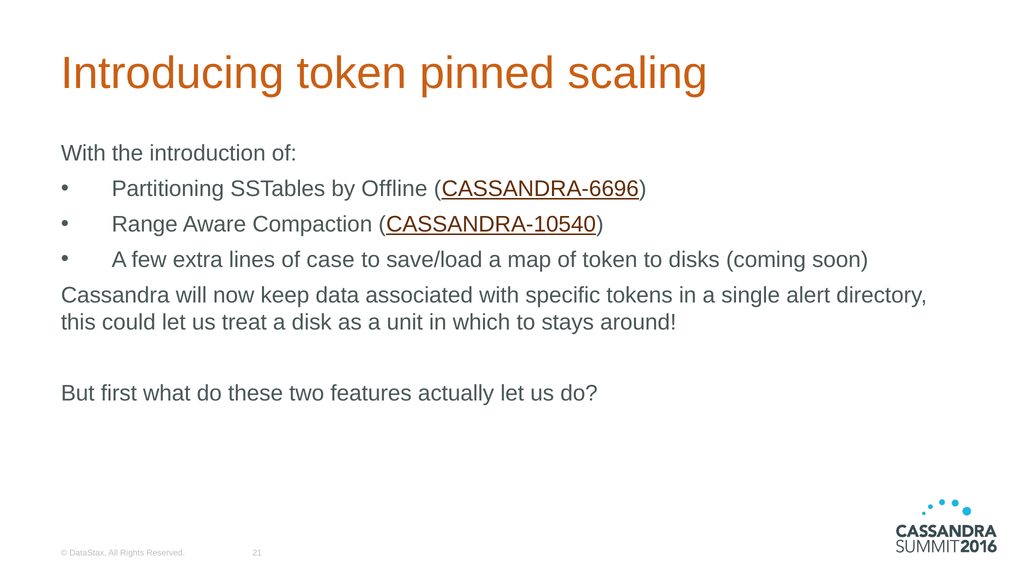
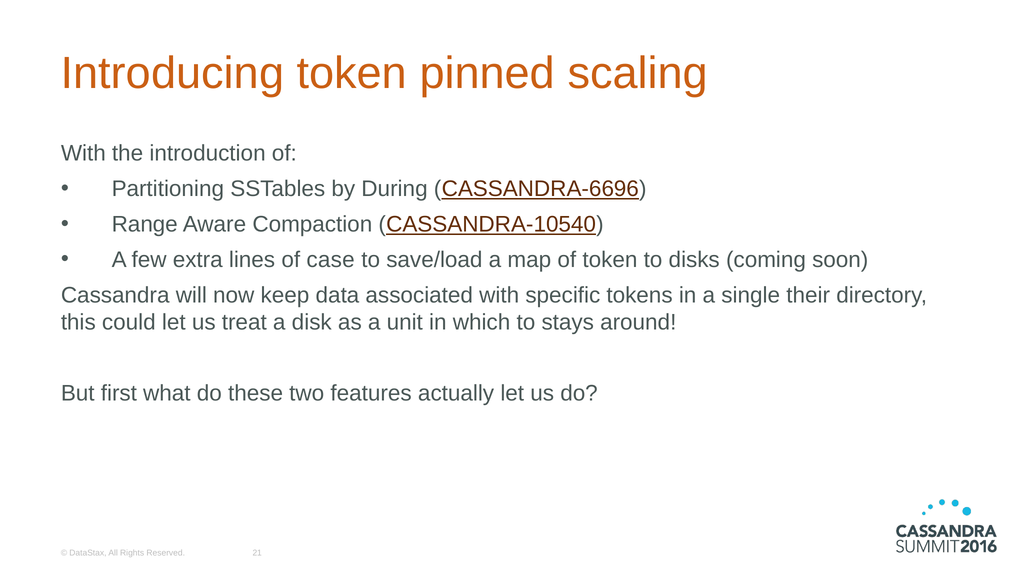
Offline: Offline -> During
alert: alert -> their
